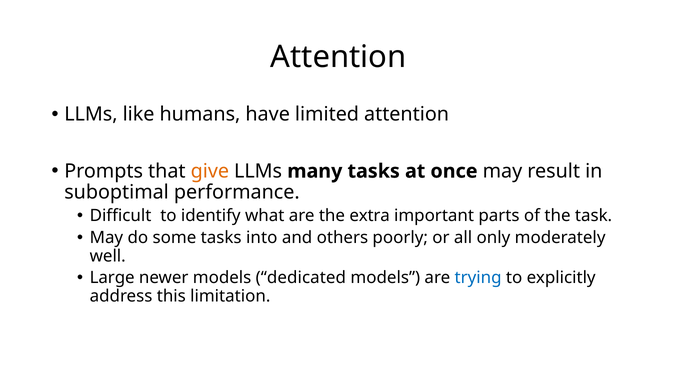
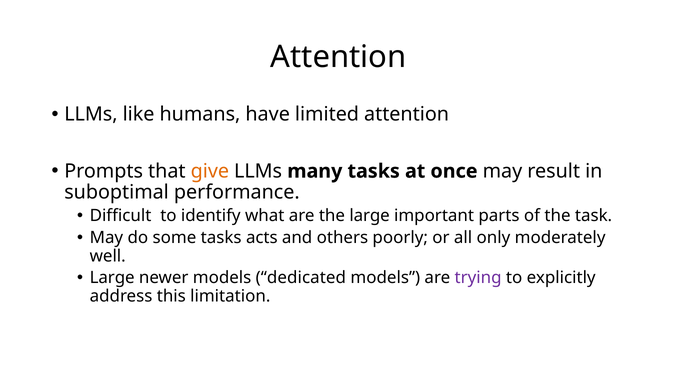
the extra: extra -> large
into: into -> acts
trying colour: blue -> purple
